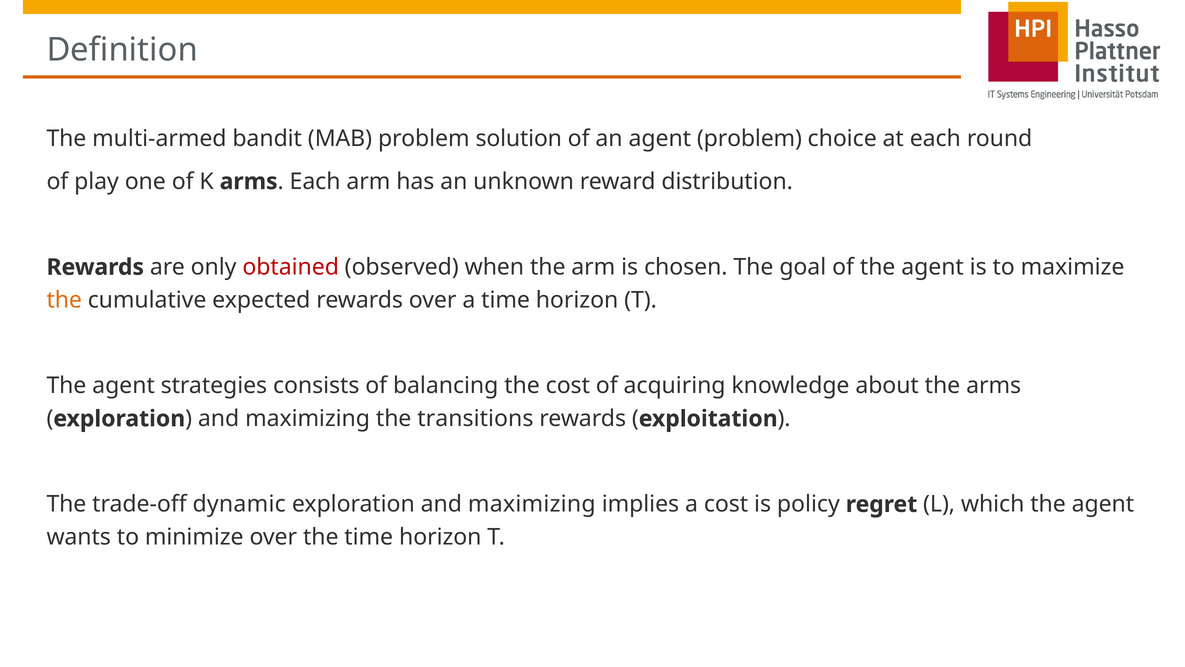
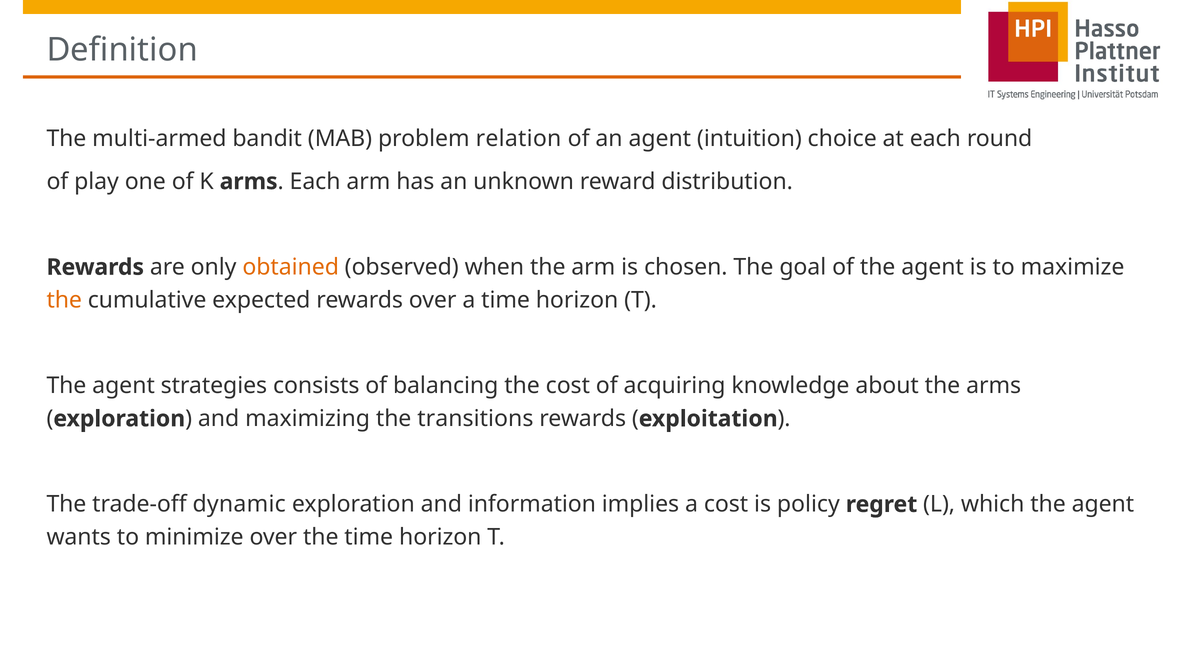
solution: solution -> relation
agent problem: problem -> intuition
obtained colour: red -> orange
exploration and maximizing: maximizing -> information
